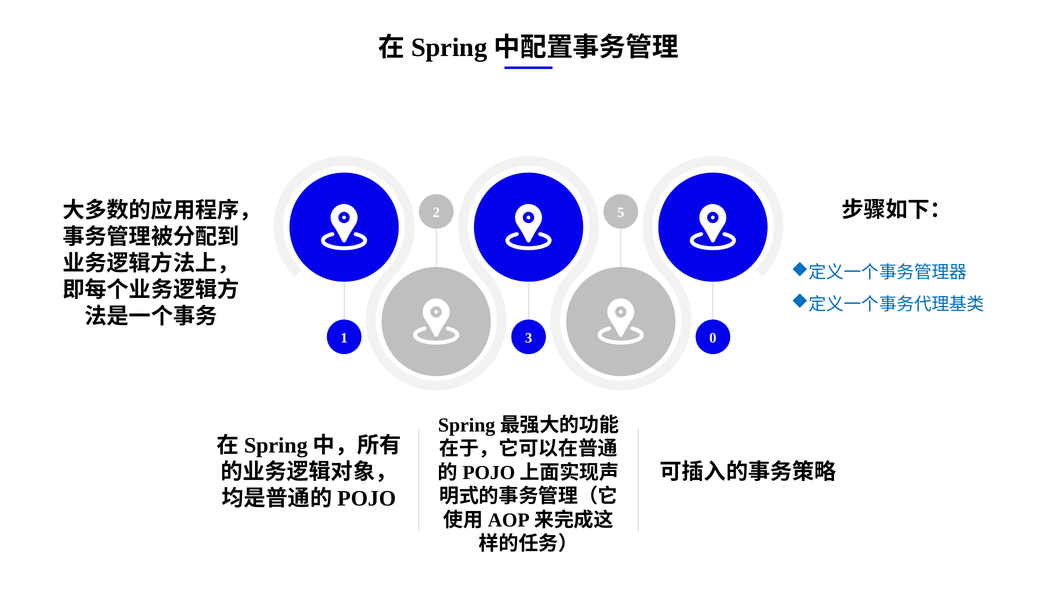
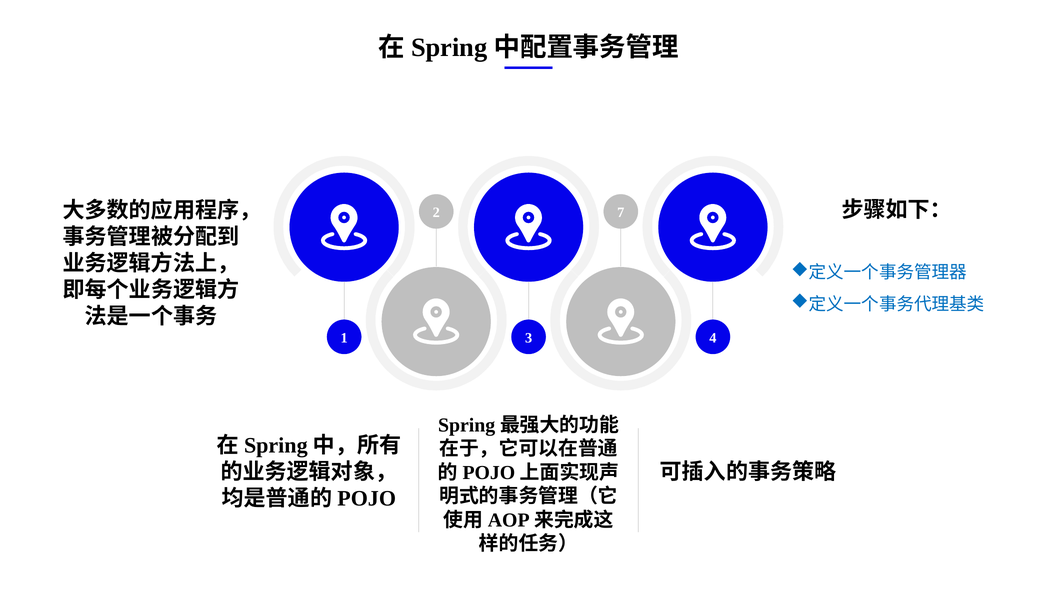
5: 5 -> 7
0: 0 -> 4
